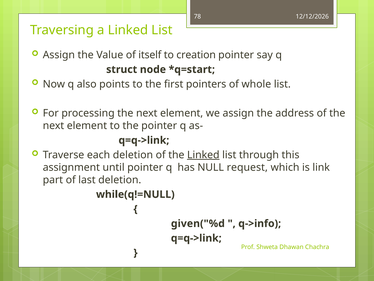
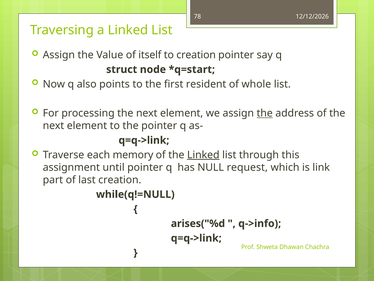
pointers: pointers -> resident
the at (265, 113) underline: none -> present
each deletion: deletion -> memory
last deletion: deletion -> creation
given("%d: given("%d -> arises("%d
